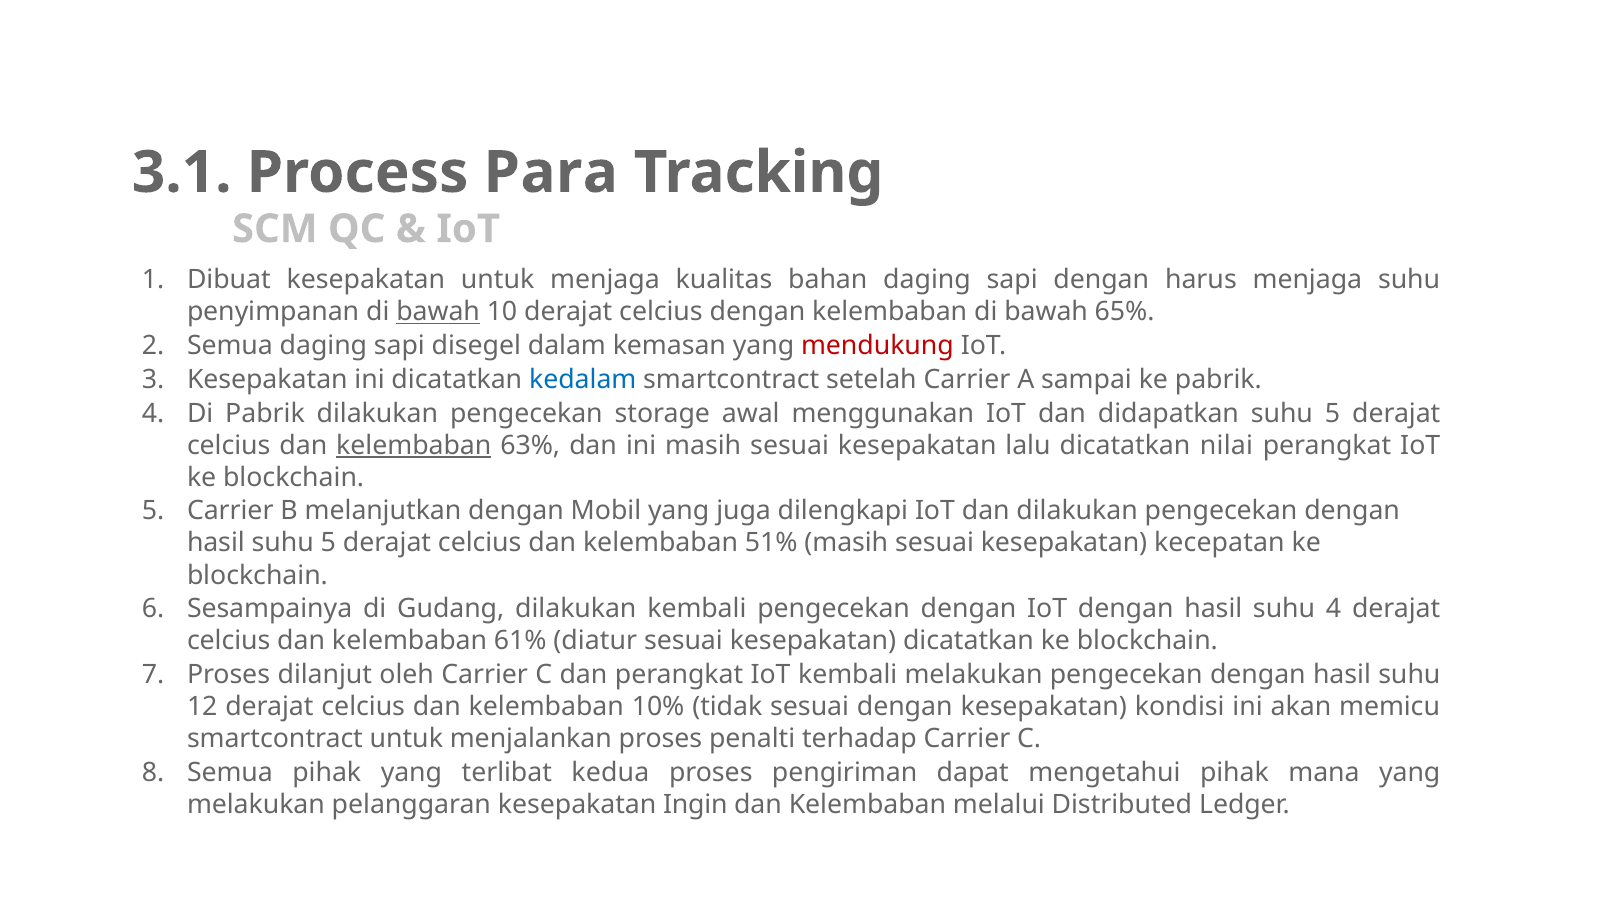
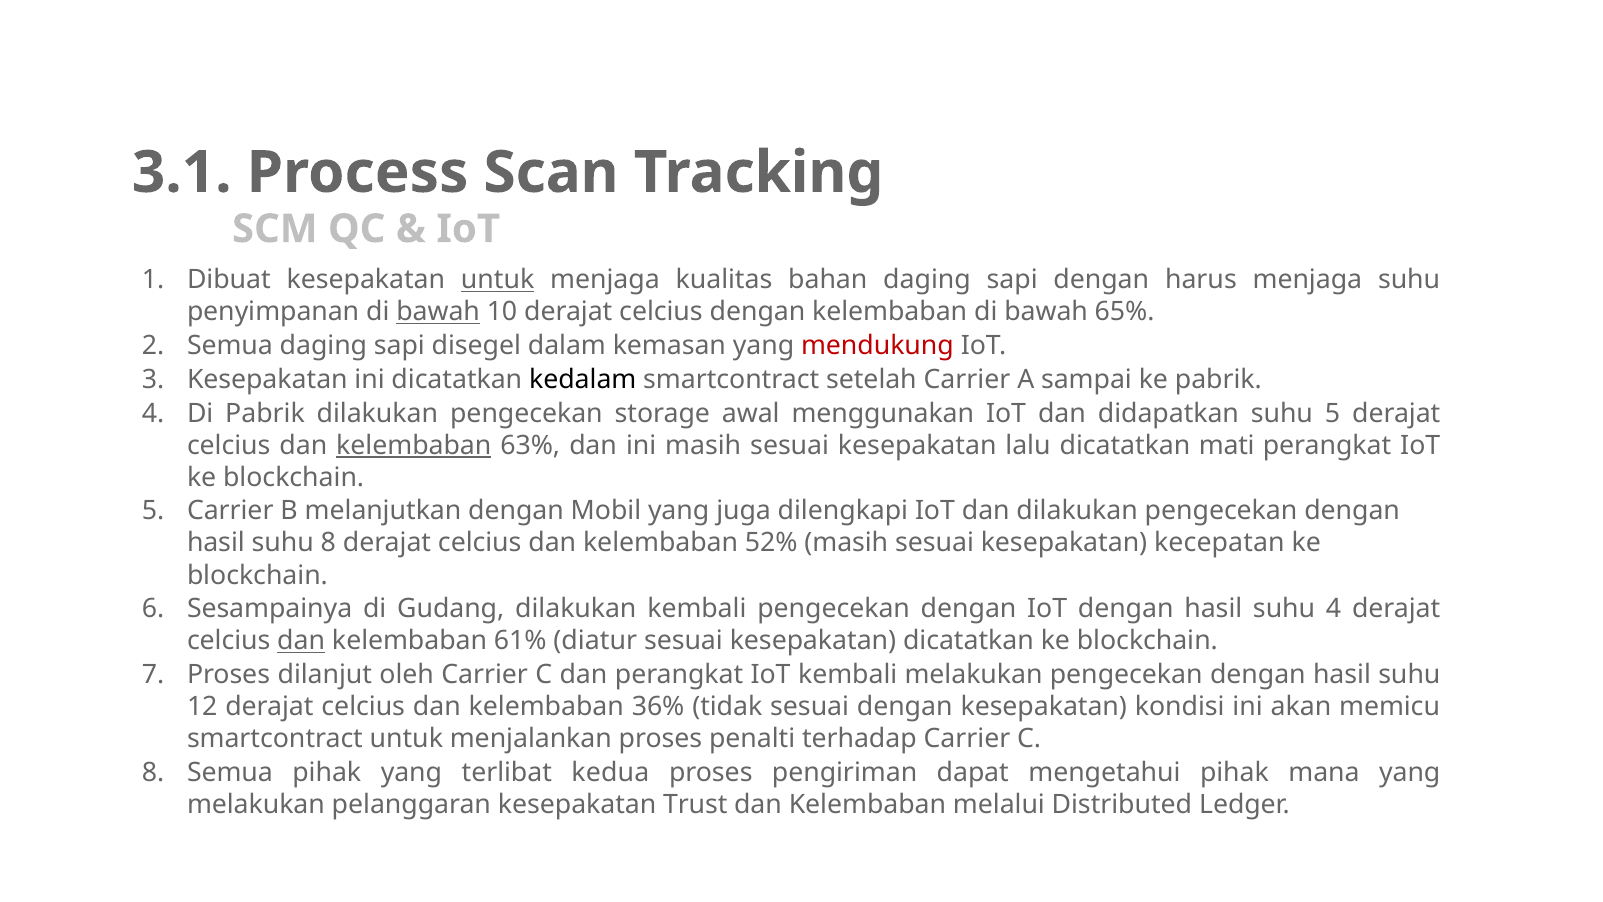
Para: Para -> Scan
untuk at (498, 280) underline: none -> present
kedalam colour: blue -> black
nilai: nilai -> mati
hasil suhu 5: 5 -> 8
51%: 51% -> 52%
dan at (301, 641) underline: none -> present
10%: 10% -> 36%
Ingin: Ingin -> Trust
